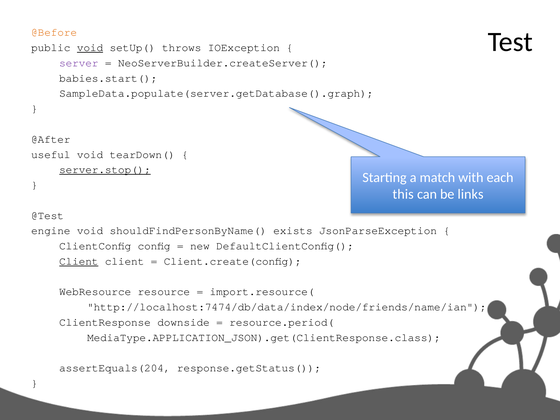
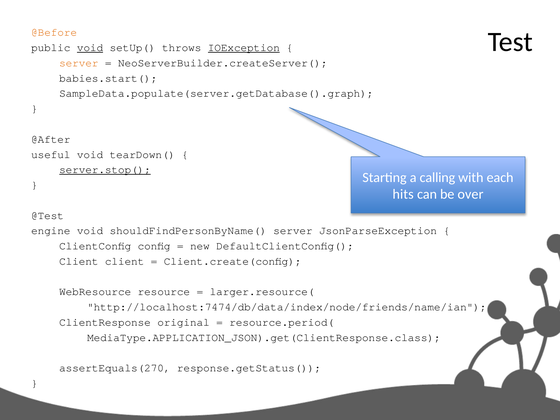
IOException underline: none -> present
server at (79, 63) colour: purple -> orange
match: match -> calling
this: this -> hits
links: links -> over
shouldFindPersonByName( exists: exists -> server
Client at (79, 261) underline: present -> none
import.resource(: import.resource( -> larger.resource(
downside: downside -> original
assertEquals(204: assertEquals(204 -> assertEquals(270
